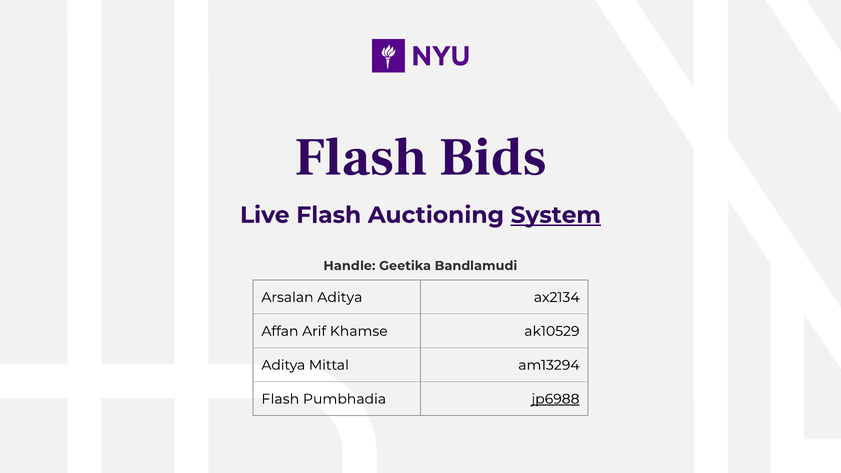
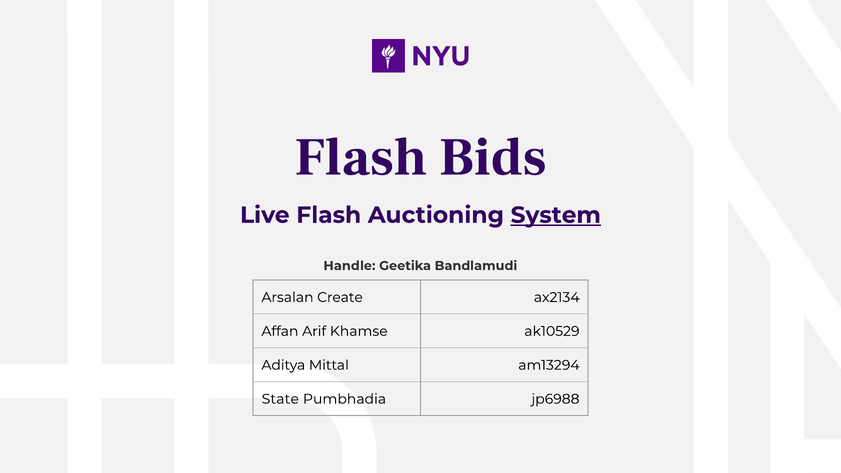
Arsalan Aditya: Aditya -> Create
Flash at (280, 399): Flash -> State
jp6988 underline: present -> none
